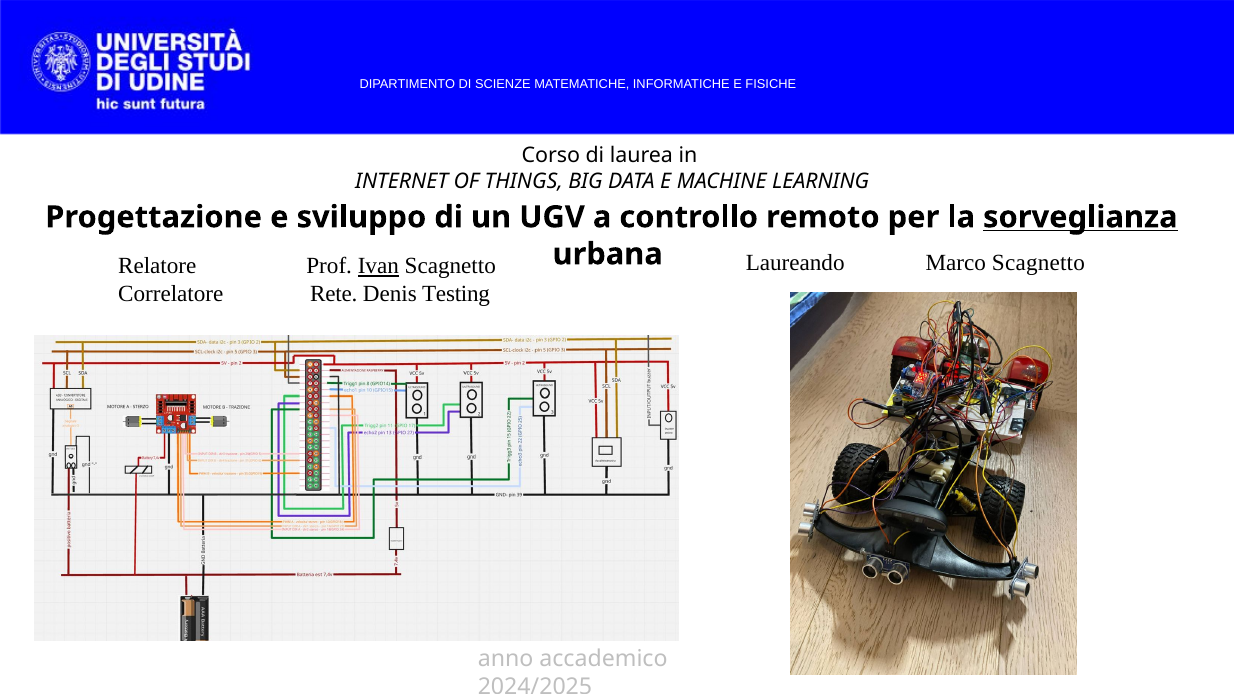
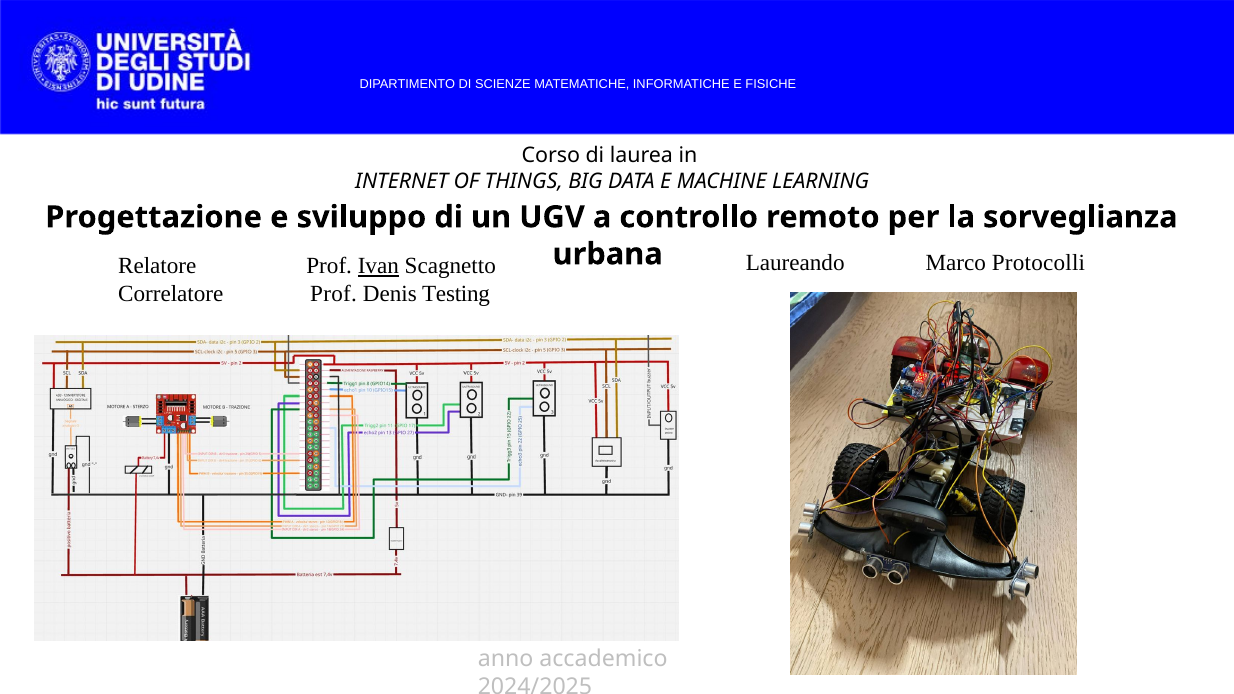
sorveglianza underline: present -> none
Marco Scagnetto: Scagnetto -> Protocolli
Correlatore Rete: Rete -> Prof
